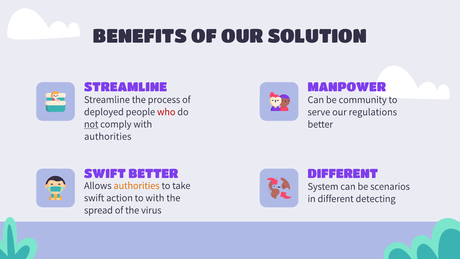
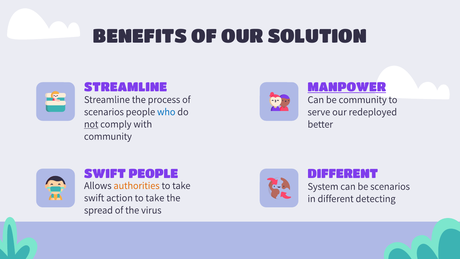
MANPOWER underline: none -> present
deployed at (104, 112): deployed -> scenarios
who colour: red -> blue
regulations: regulations -> redeployed
authorities at (108, 136): authorities -> community
SWIFT BETTER: BETTER -> PEOPLE
action to with: with -> take
